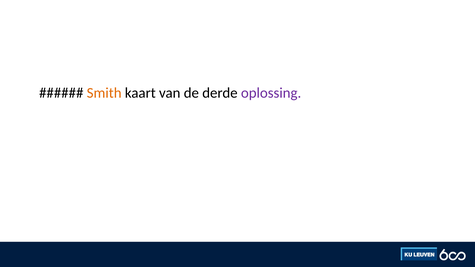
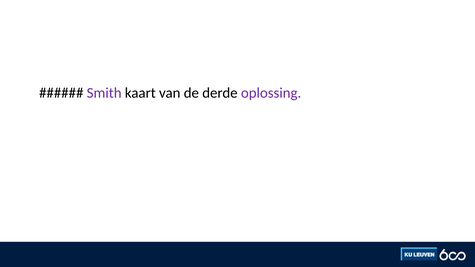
Smith colour: orange -> purple
